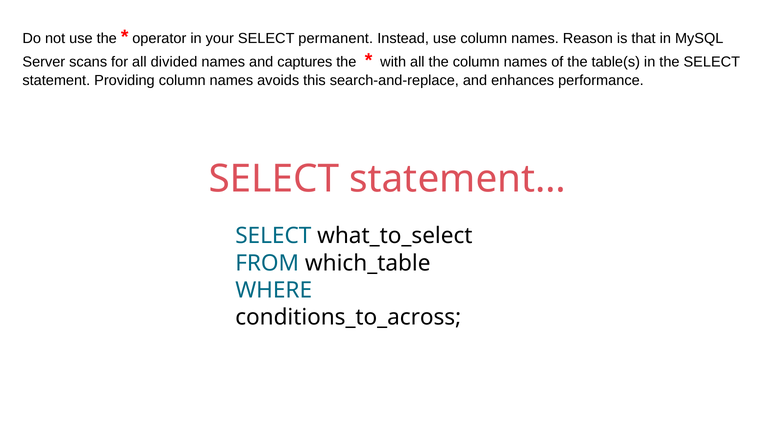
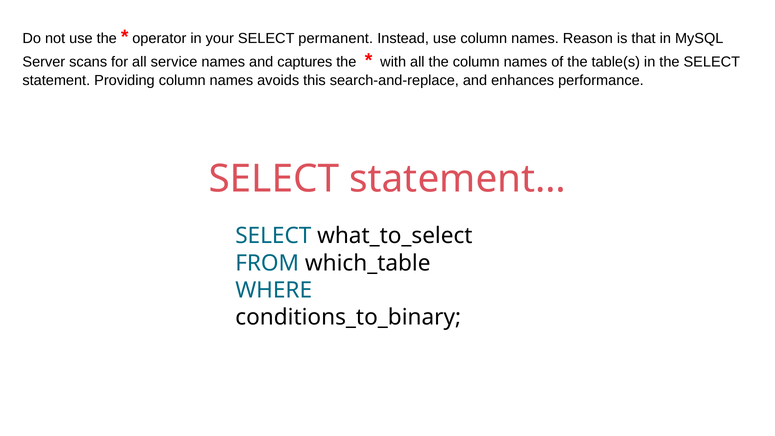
divided: divided -> service
conditions_to_across: conditions_to_across -> conditions_to_binary
